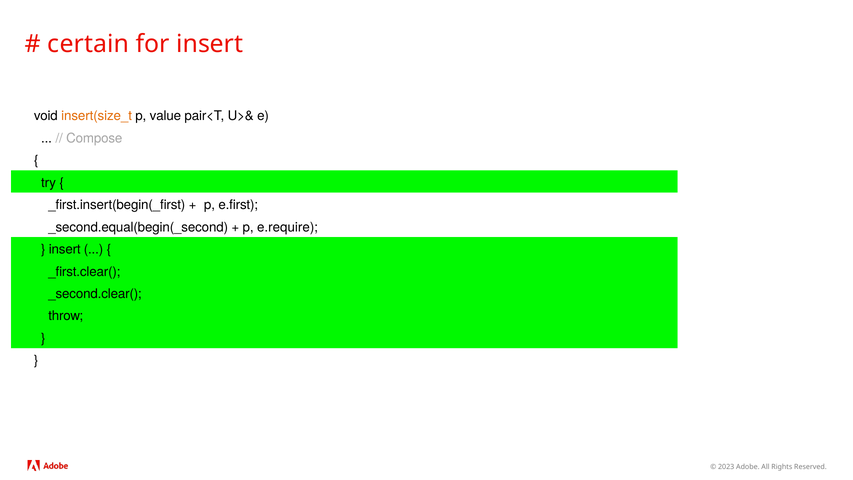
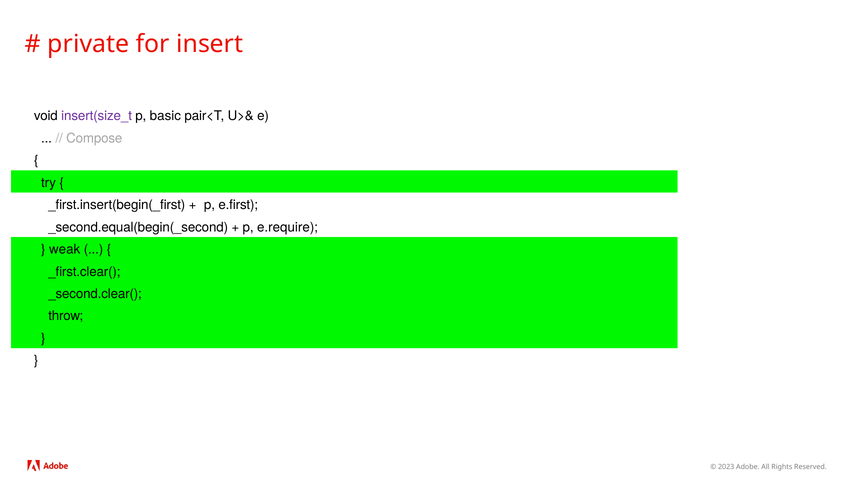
certain: certain -> private
insert(size_t colour: orange -> purple
value: value -> basic
insert at (65, 249): insert -> weak
